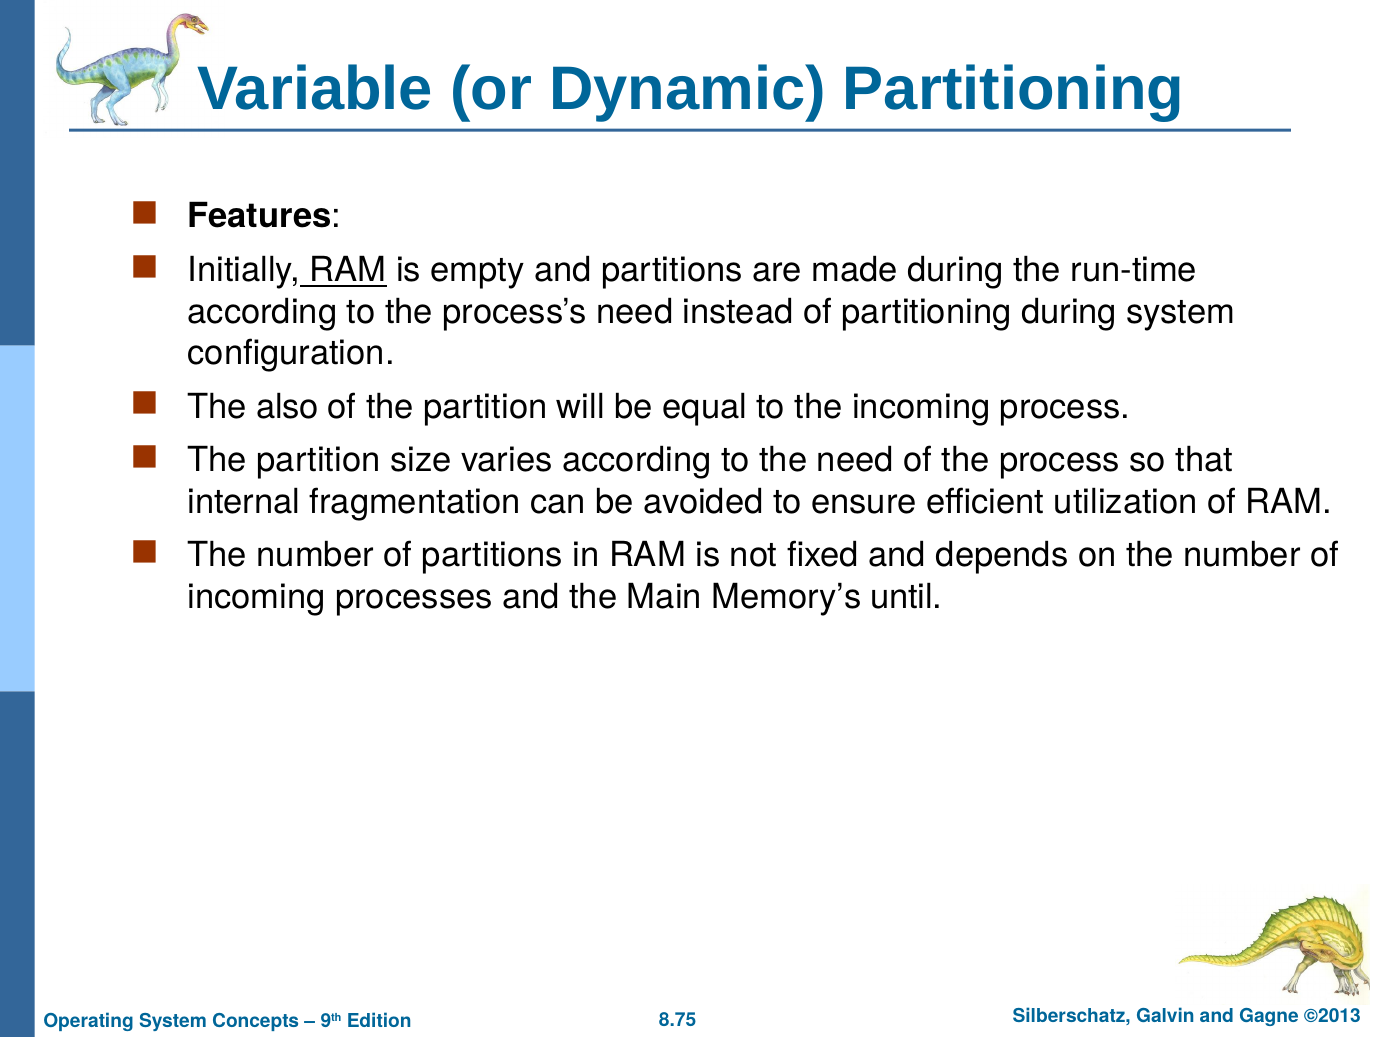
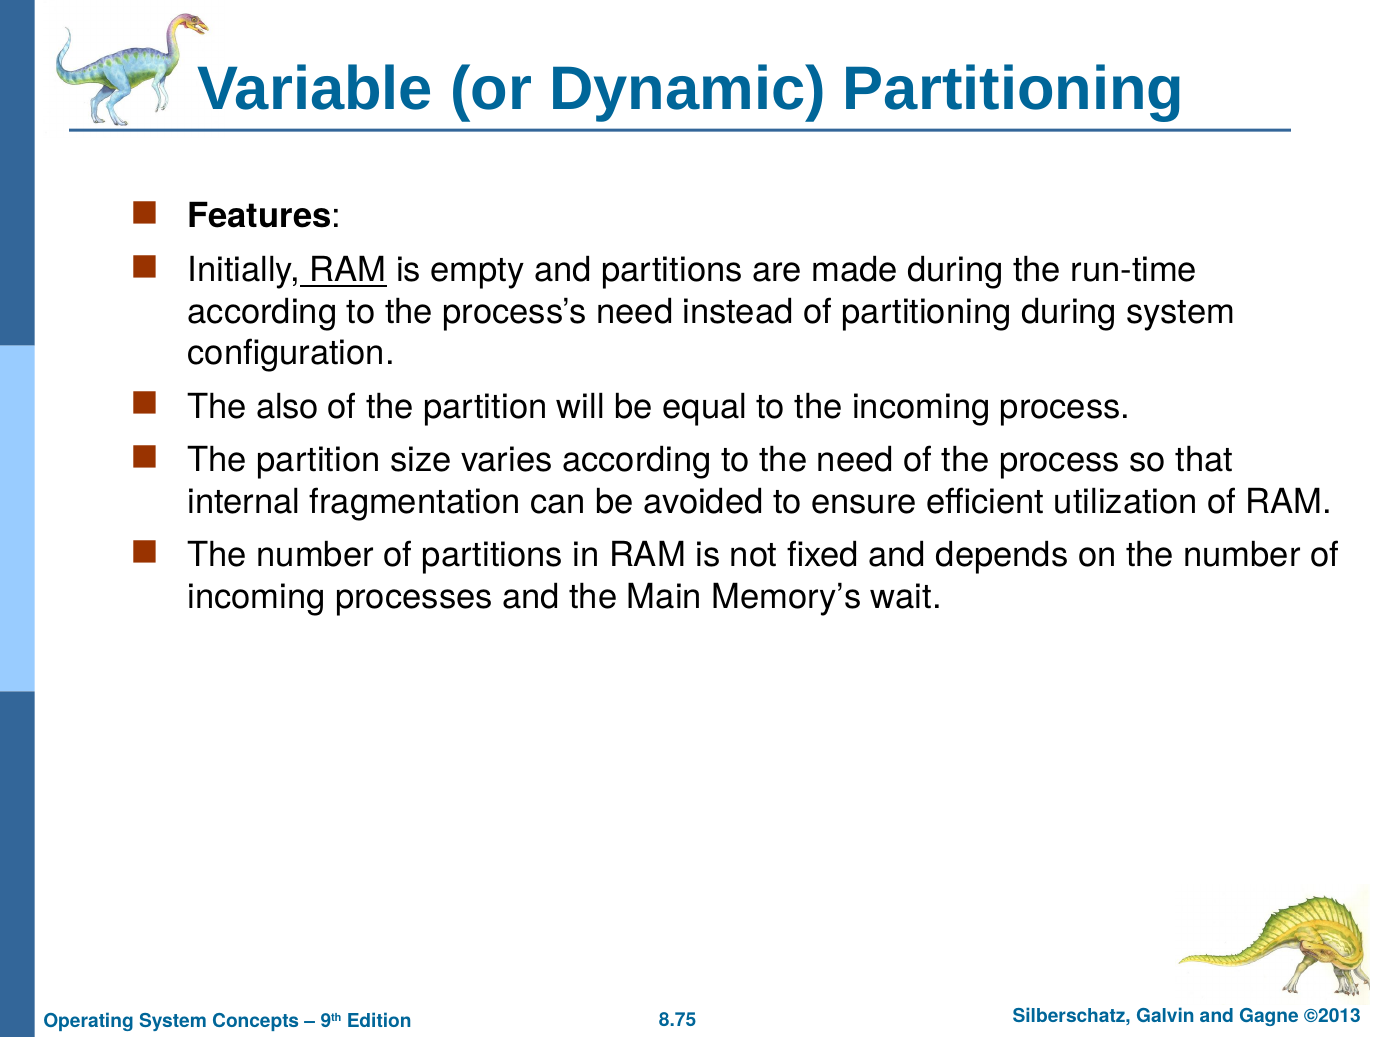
until: until -> wait
